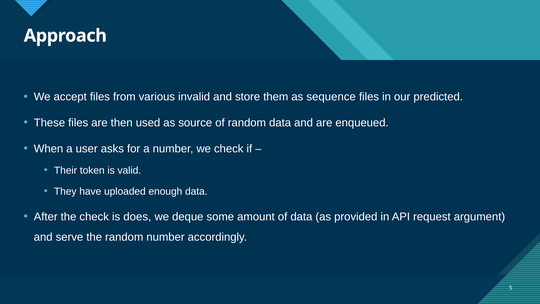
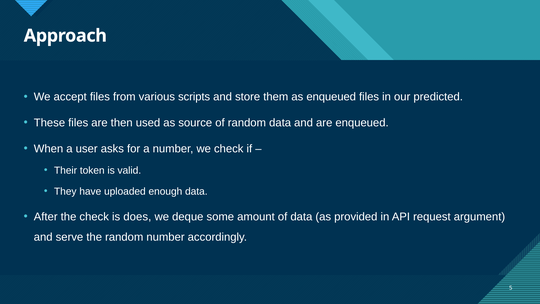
invalid: invalid -> scripts
as sequence: sequence -> enqueued
